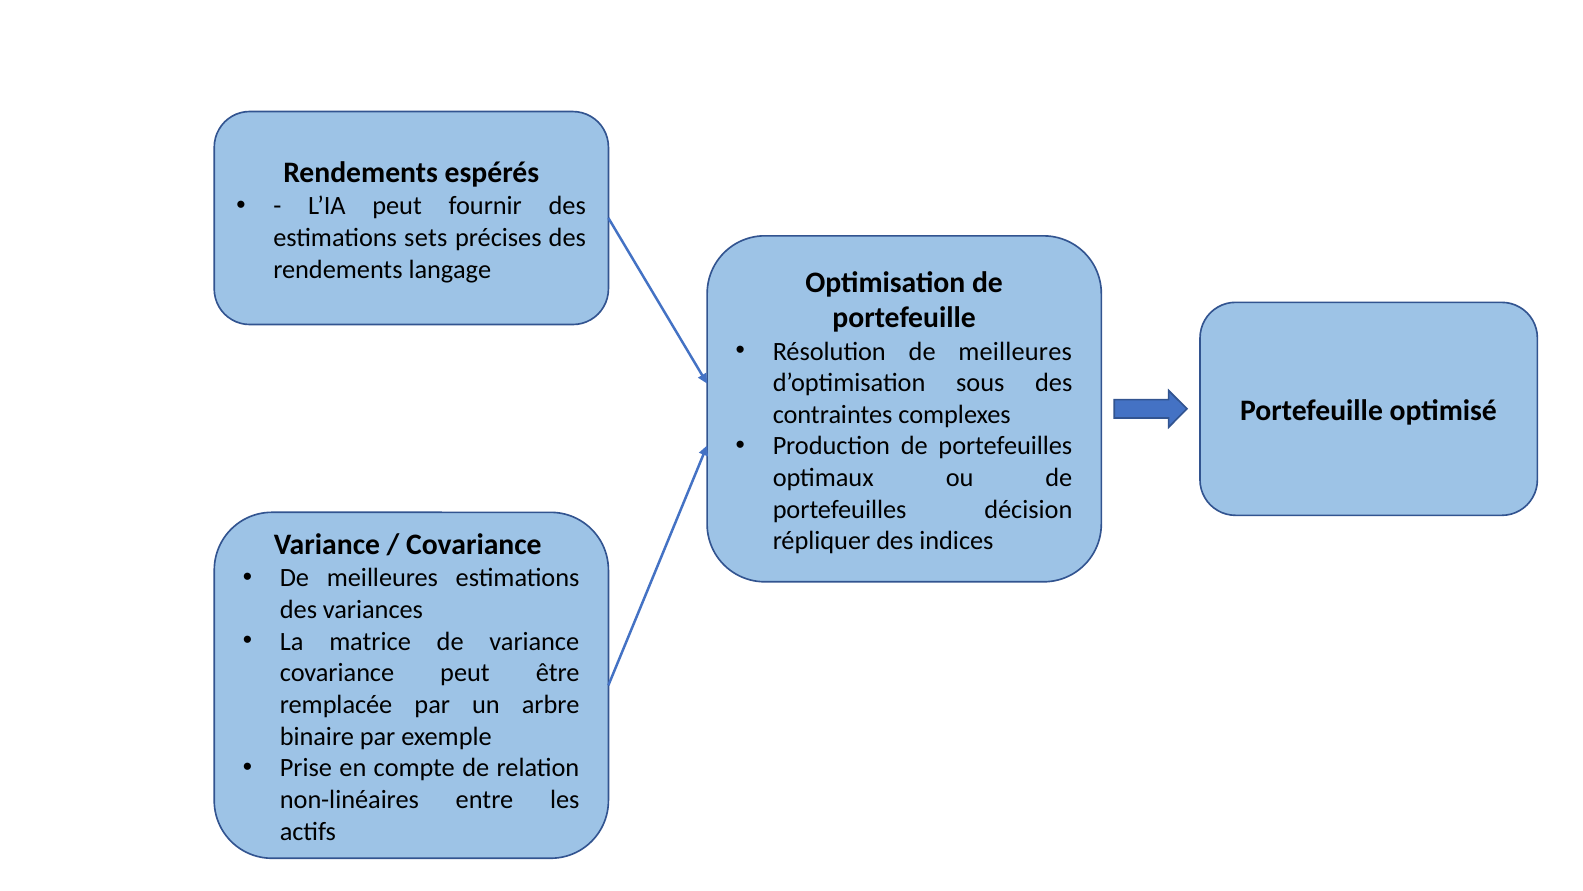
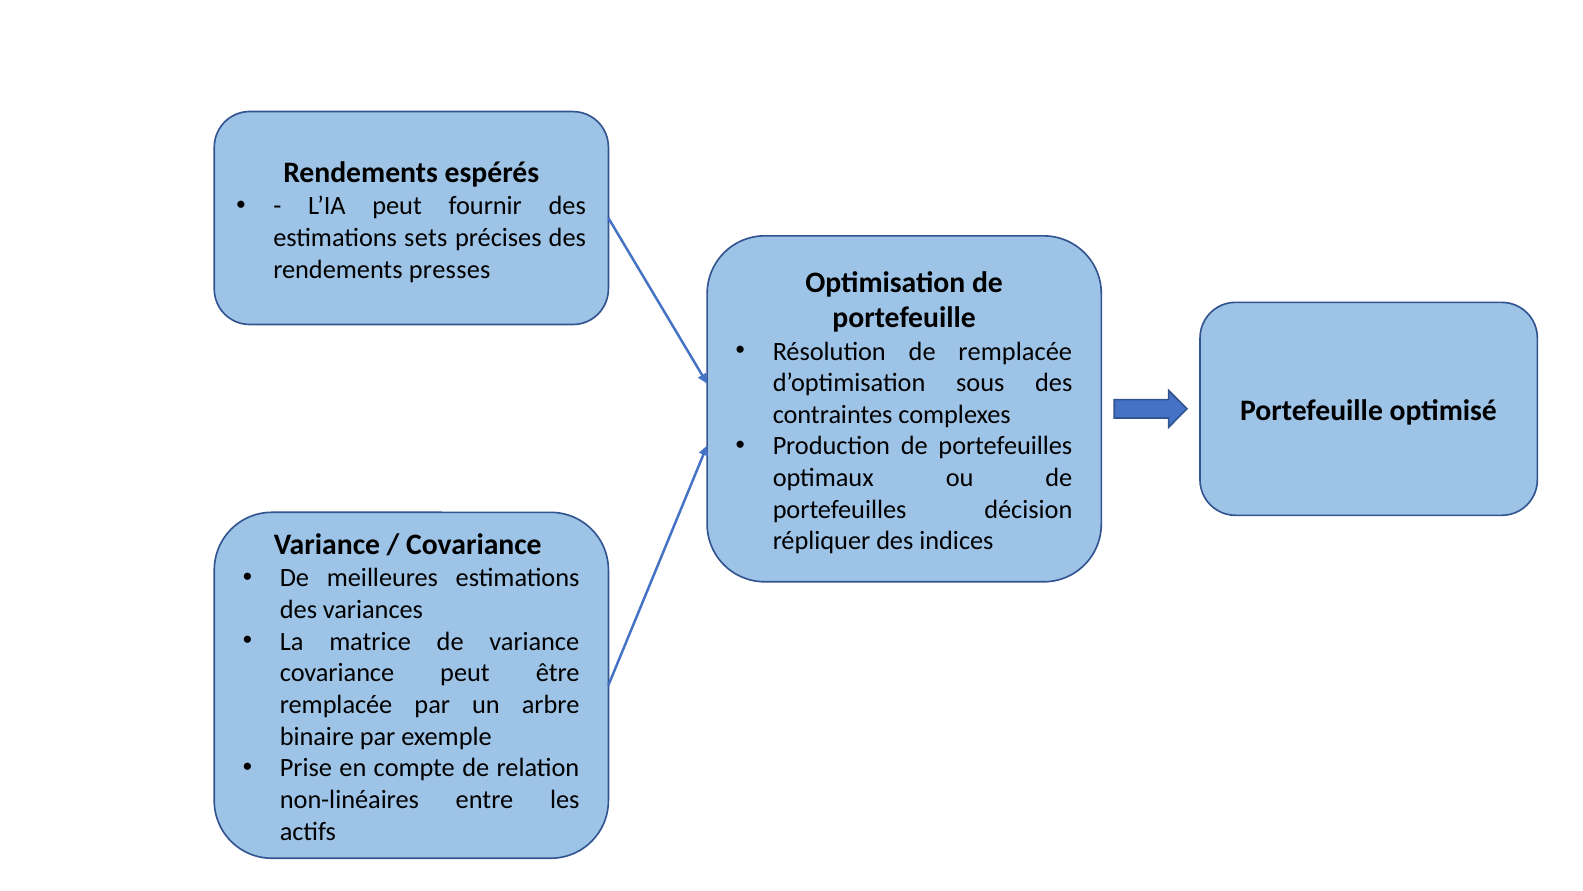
langage: langage -> presses
Résolution de meilleures: meilleures -> remplacée
